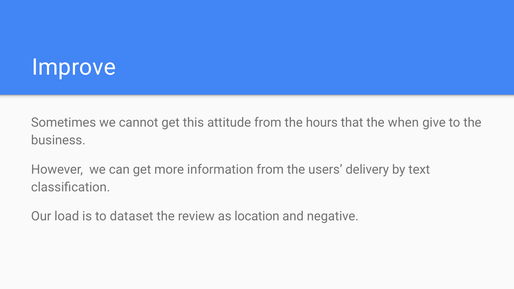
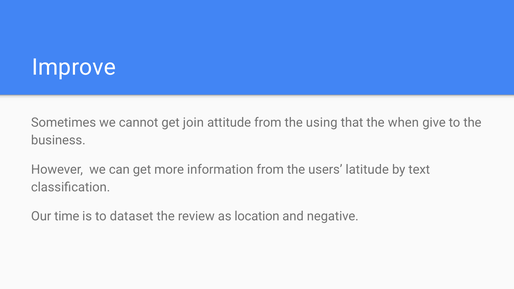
this: this -> join
hours: hours -> using
delivery: delivery -> latitude
load: load -> time
